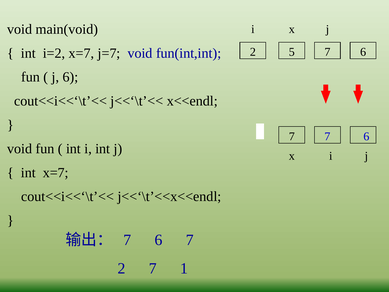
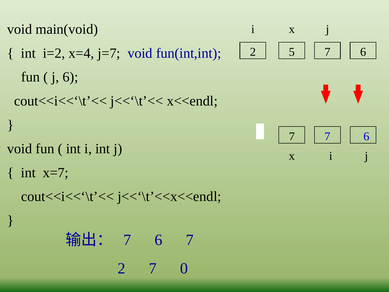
i=2 x=7: x=7 -> x=4
1: 1 -> 0
